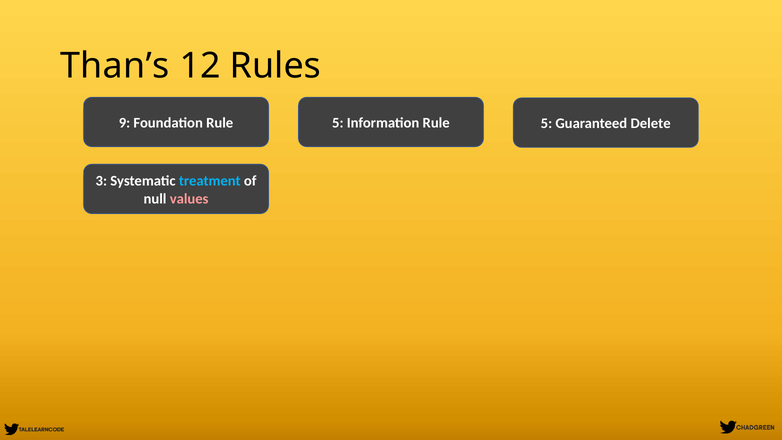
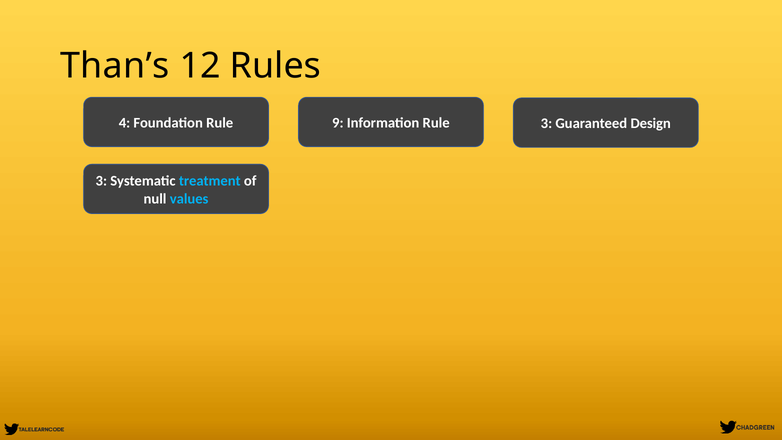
9: 9 -> 4
Foundation Rule 5: 5 -> 9
Information Rule 5: 5 -> 3
Delete: Delete -> Design
values colour: pink -> light blue
